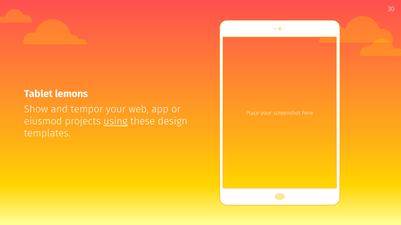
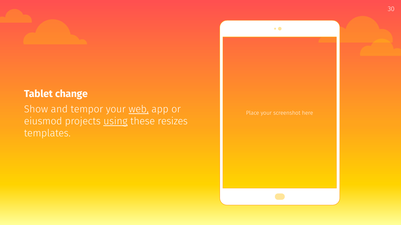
lemons: lemons -> change
web underline: none -> present
design: design -> resizes
